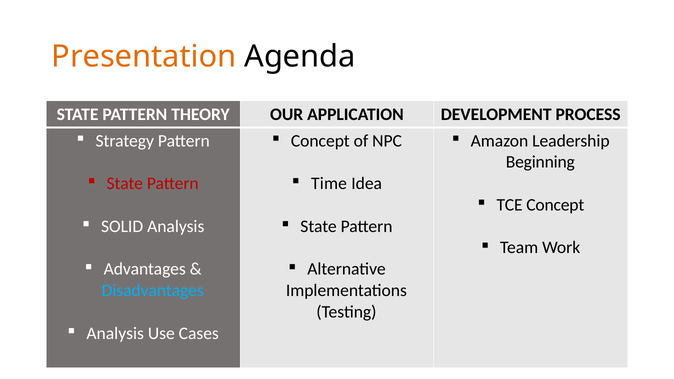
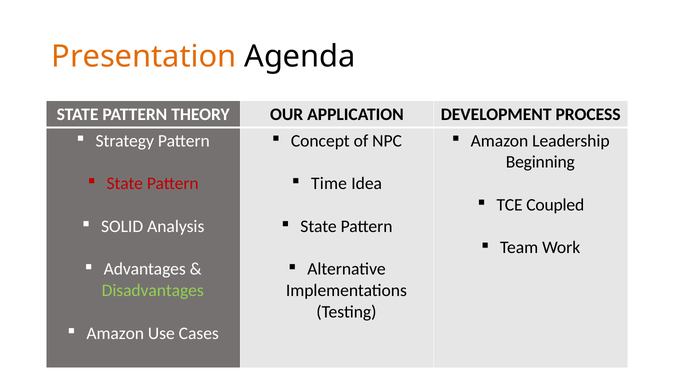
TCE Concept: Concept -> Coupled
Disadvantages colour: light blue -> light green
Analysis at (115, 333): Analysis -> Amazon
